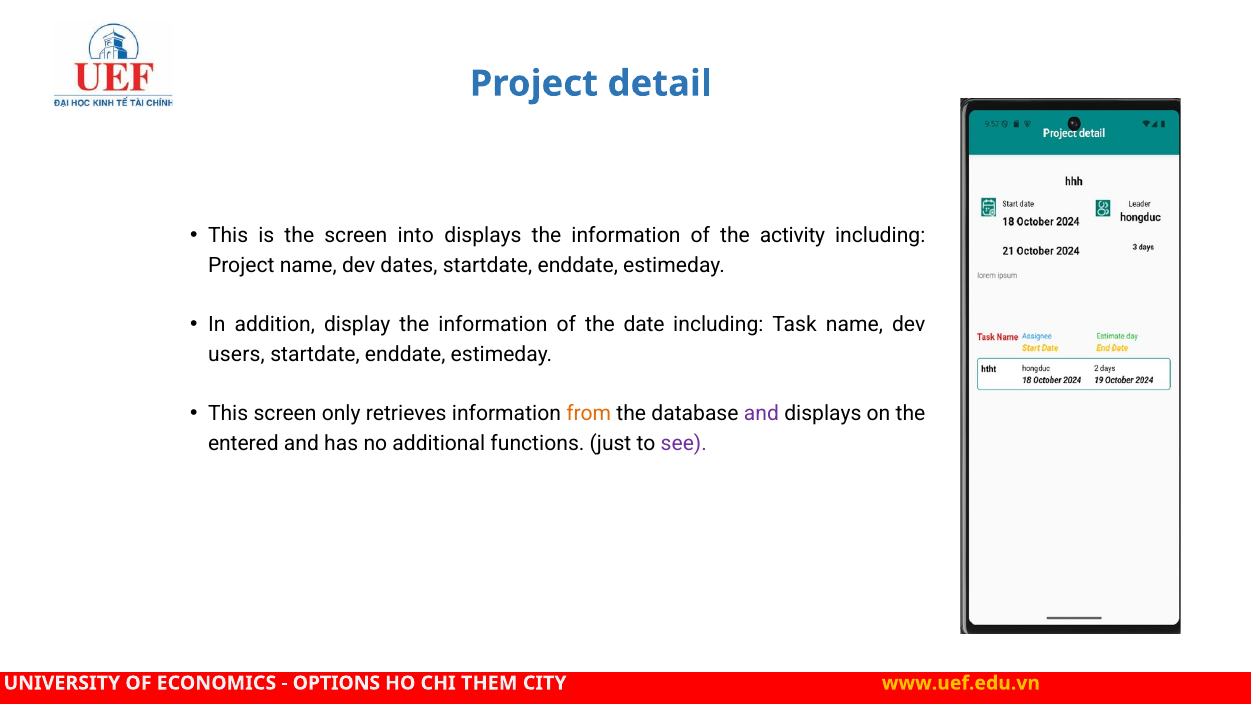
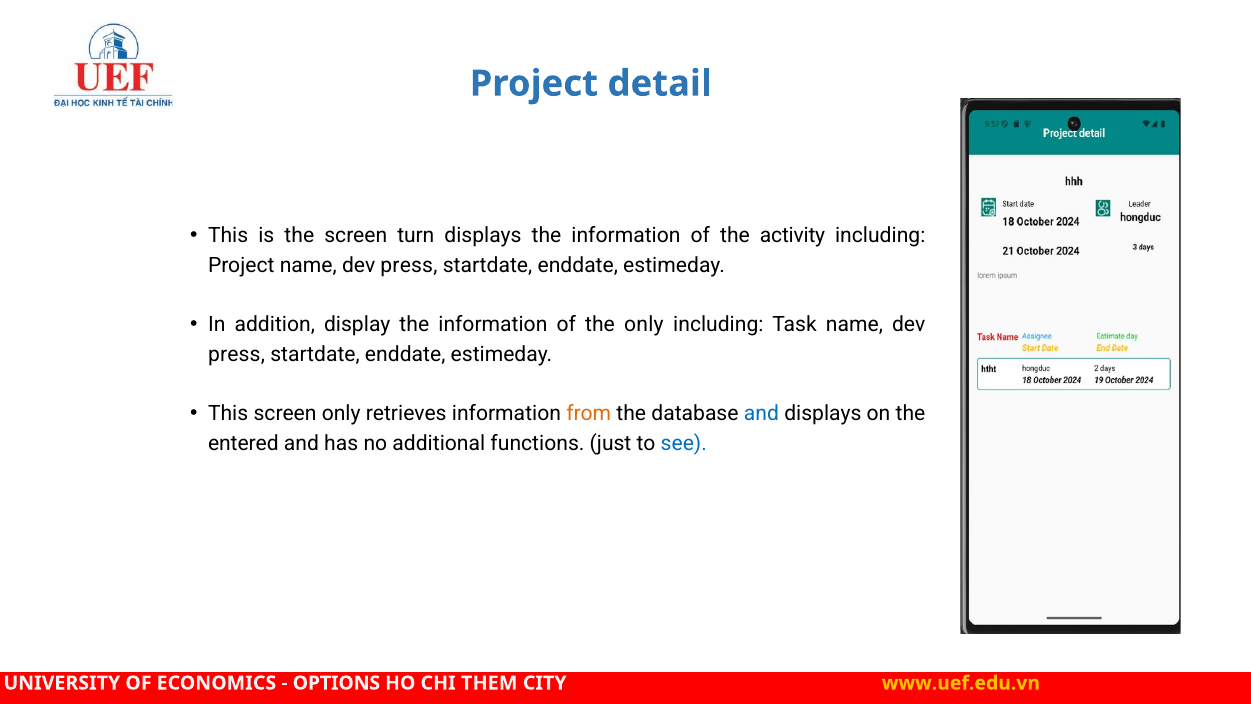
into: into -> turn
Project name dev dates: dates -> press
the date: date -> only
users at (236, 354): users -> press
and at (761, 414) colour: purple -> blue
see colour: purple -> blue
